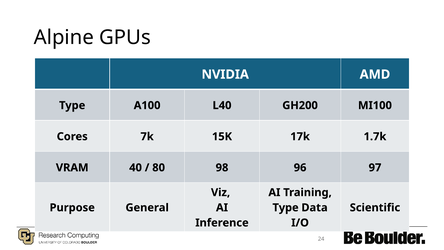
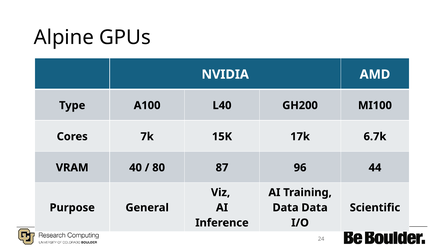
1.7k: 1.7k -> 6.7k
98: 98 -> 87
97: 97 -> 44
Type at (286, 207): Type -> Data
